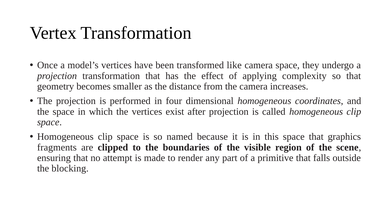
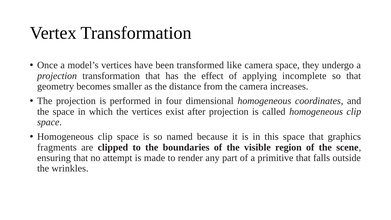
complexity: complexity -> incomplete
blocking: blocking -> wrinkles
